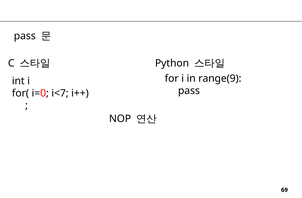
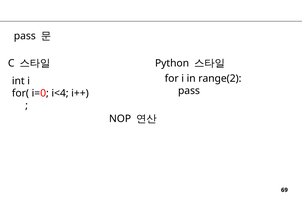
range(9: range(9 -> range(2
i<7: i<7 -> i<4
